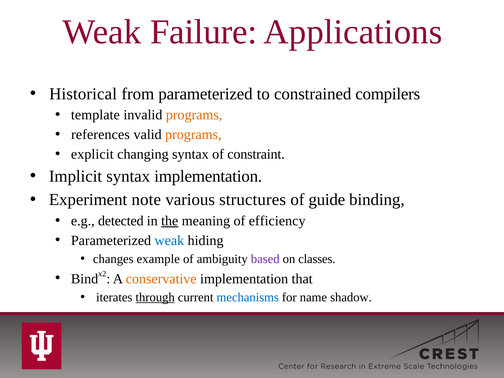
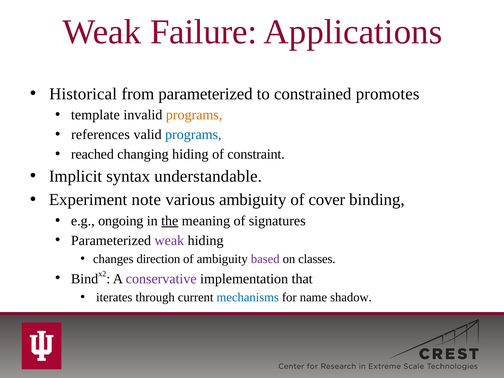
compilers: compilers -> promotes
programs at (193, 135) colour: orange -> blue
explicit: explicit -> reached
changing syntax: syntax -> hiding
syntax implementation: implementation -> understandable
various structures: structures -> ambiguity
guide: guide -> cover
detected: detected -> ongoing
efficiency: efficiency -> signatures
weak at (169, 240) colour: blue -> purple
example: example -> direction
conservative colour: orange -> purple
through underline: present -> none
